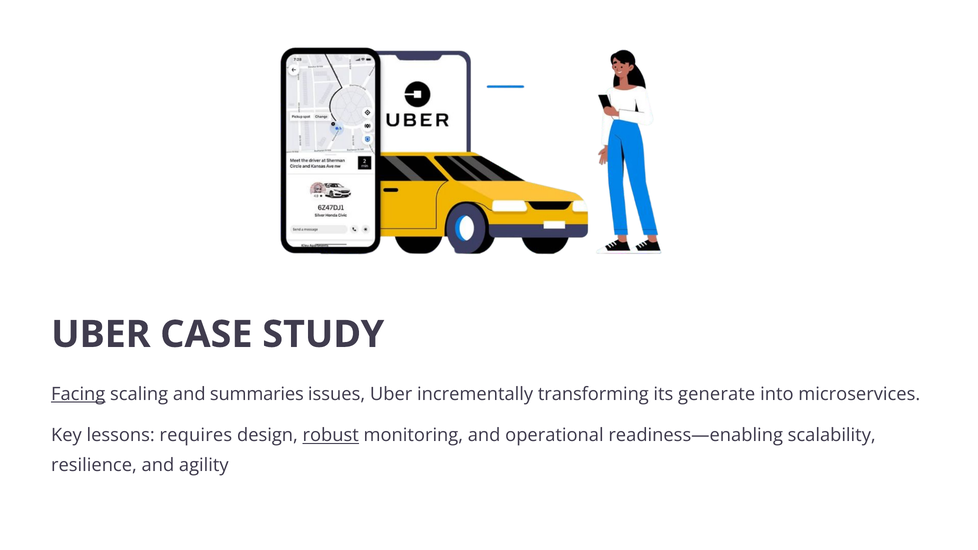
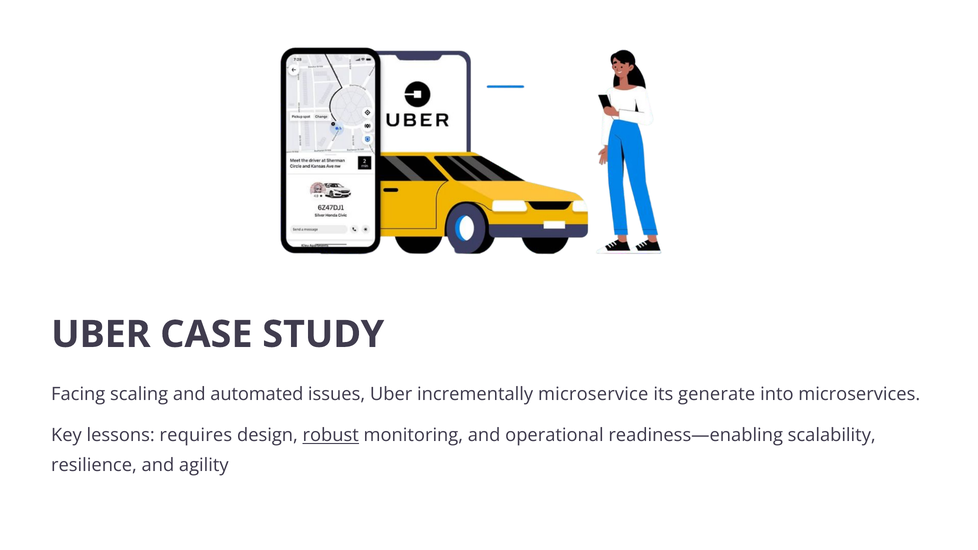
Facing underline: present -> none
summaries: summaries -> automated
transforming: transforming -> microservice
